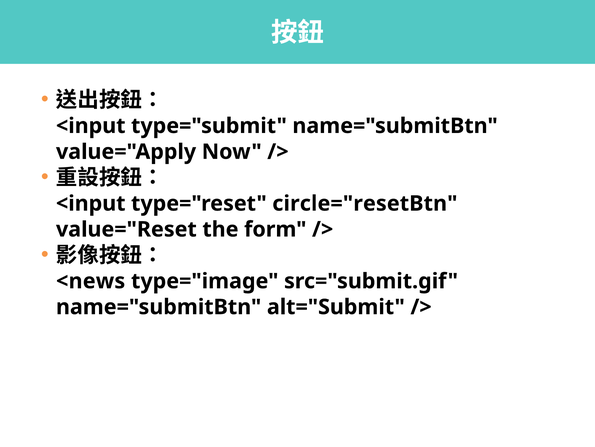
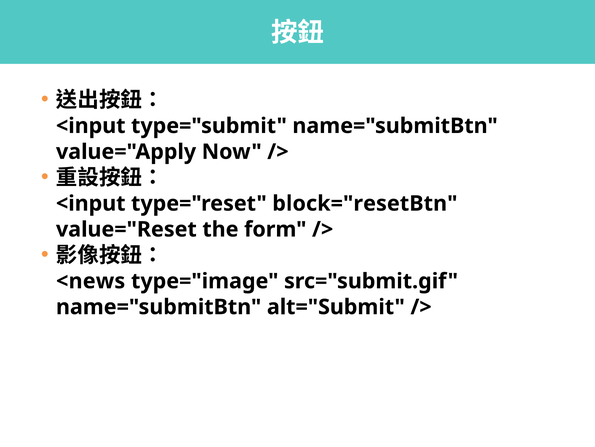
circle="resetBtn: circle="resetBtn -> block="resetBtn
